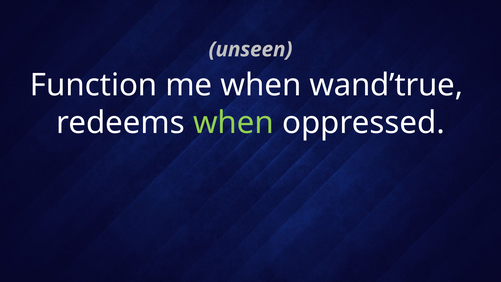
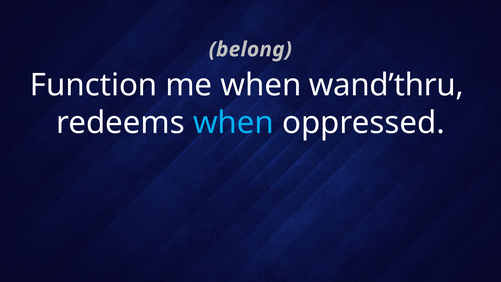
unseen: unseen -> belong
wand’true: wand’true -> wand’thru
when at (234, 123) colour: light green -> light blue
